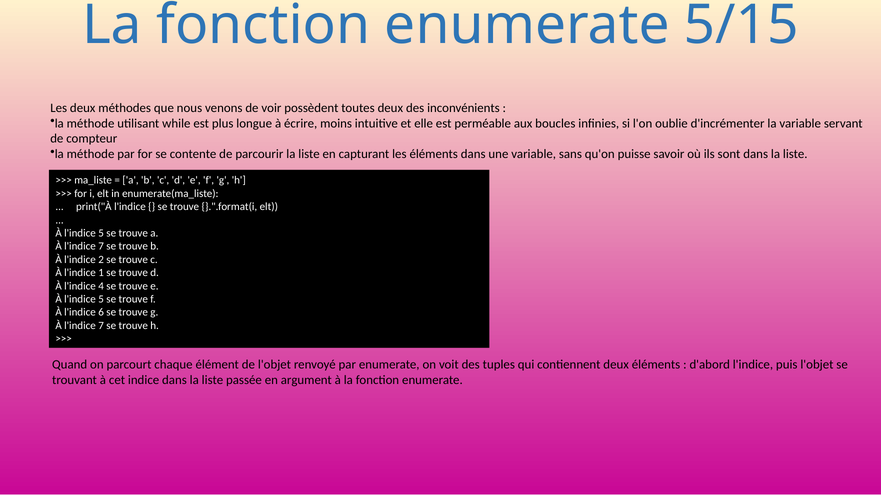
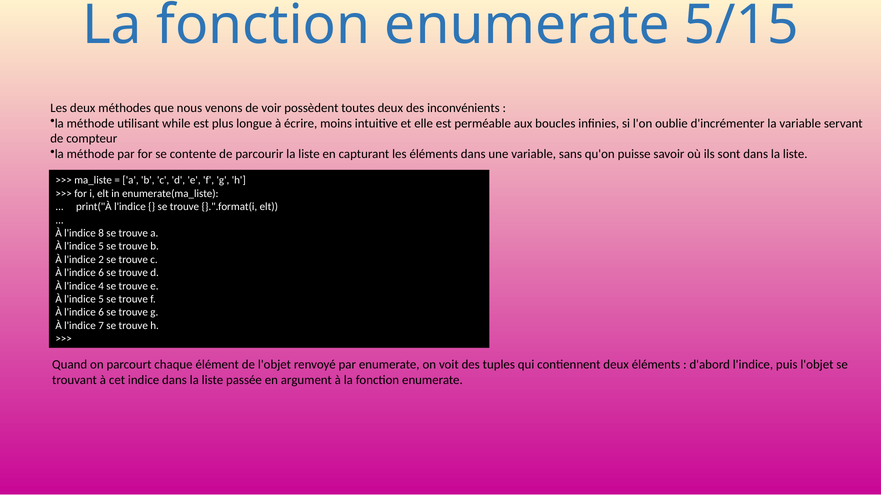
5 at (101, 233): 5 -> 8
7 at (101, 247): 7 -> 5
1 at (101, 273): 1 -> 6
